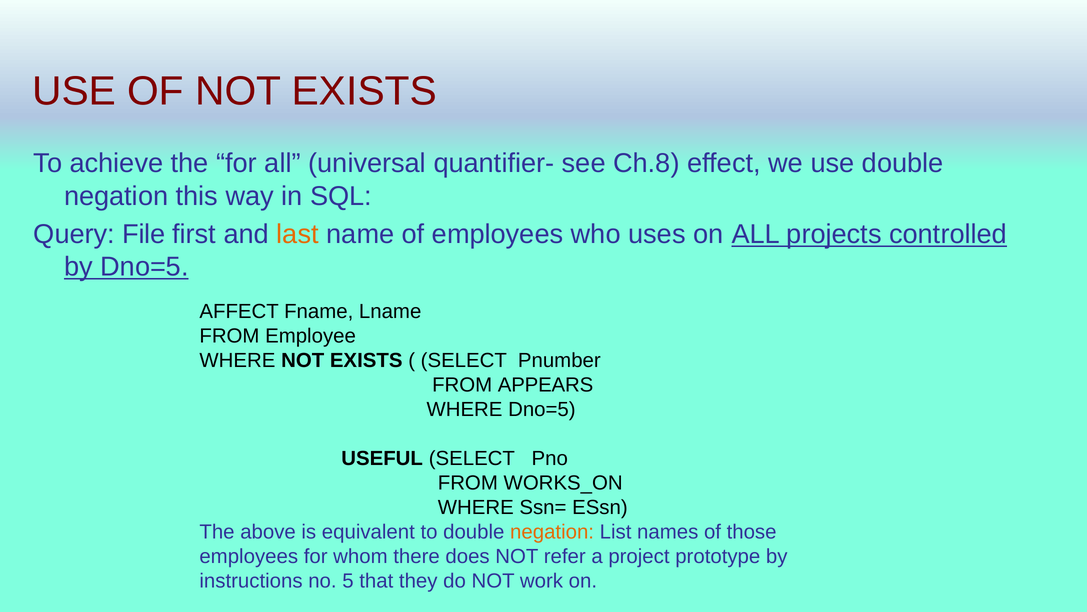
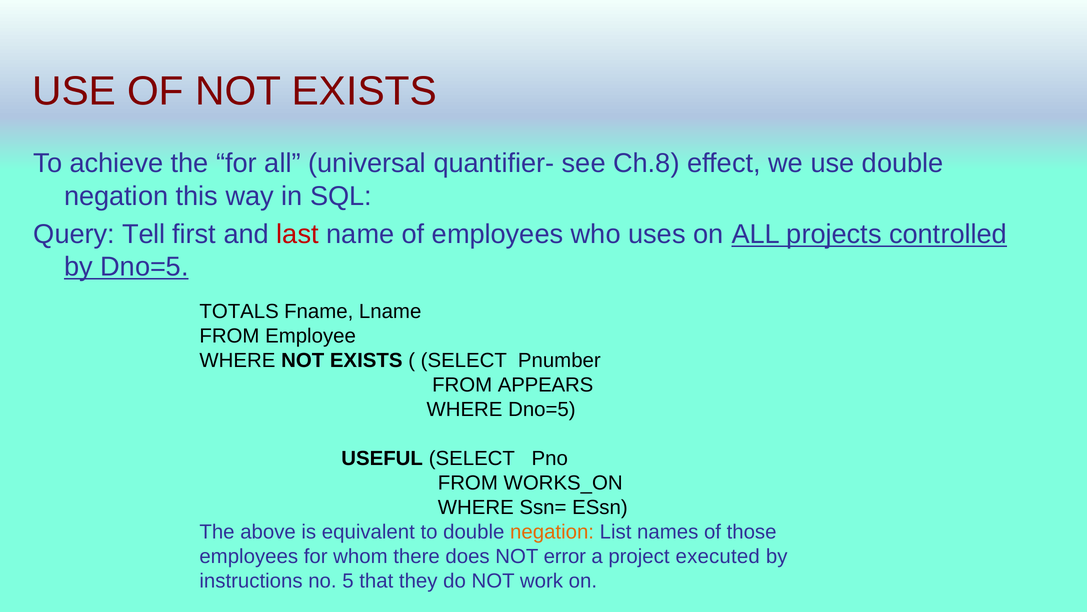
File: File -> Tell
last colour: orange -> red
AFFECT: AFFECT -> TOTALS
refer: refer -> error
prototype: prototype -> executed
